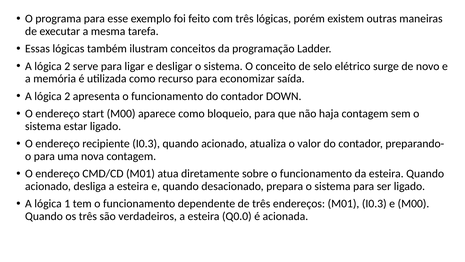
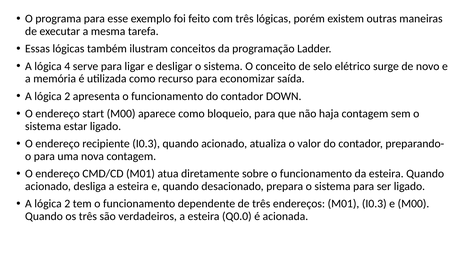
2 at (67, 66): 2 -> 4
1 at (67, 203): 1 -> 2
